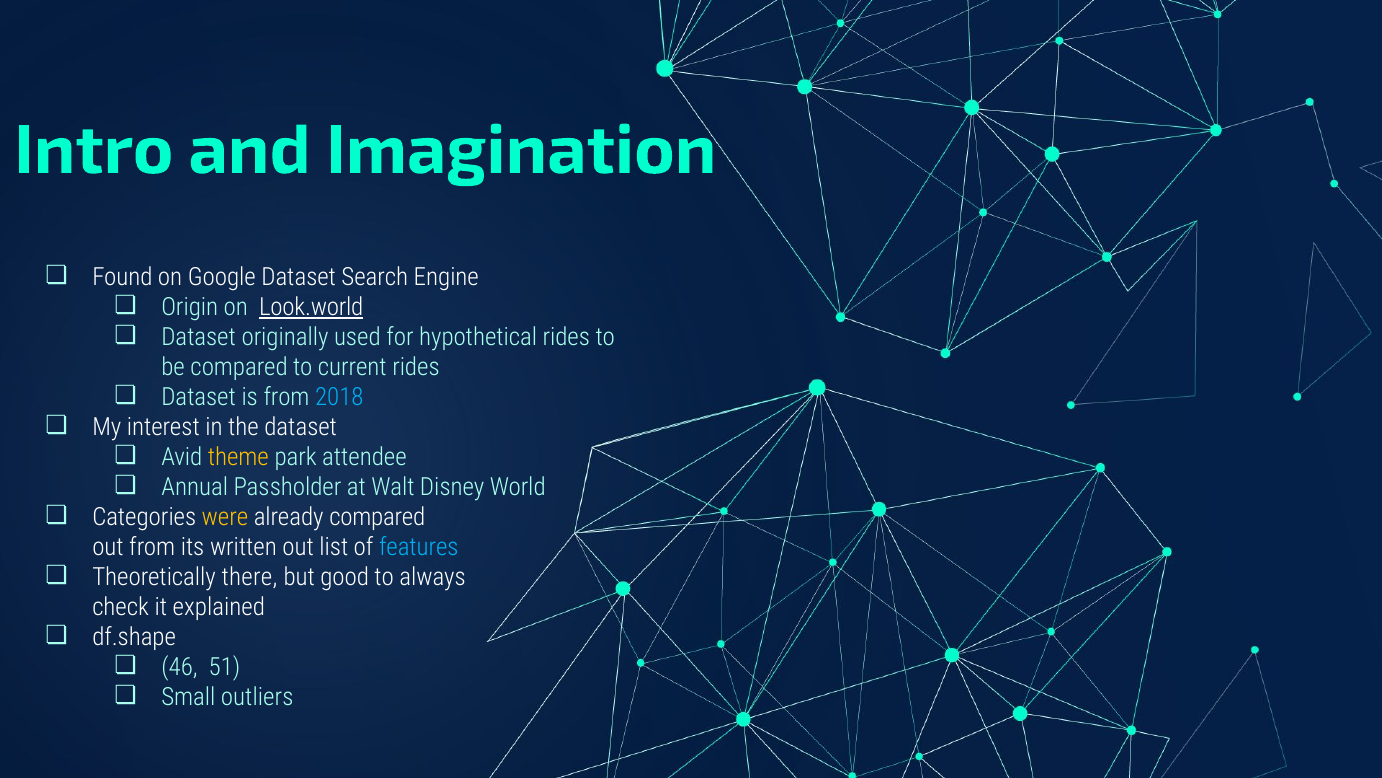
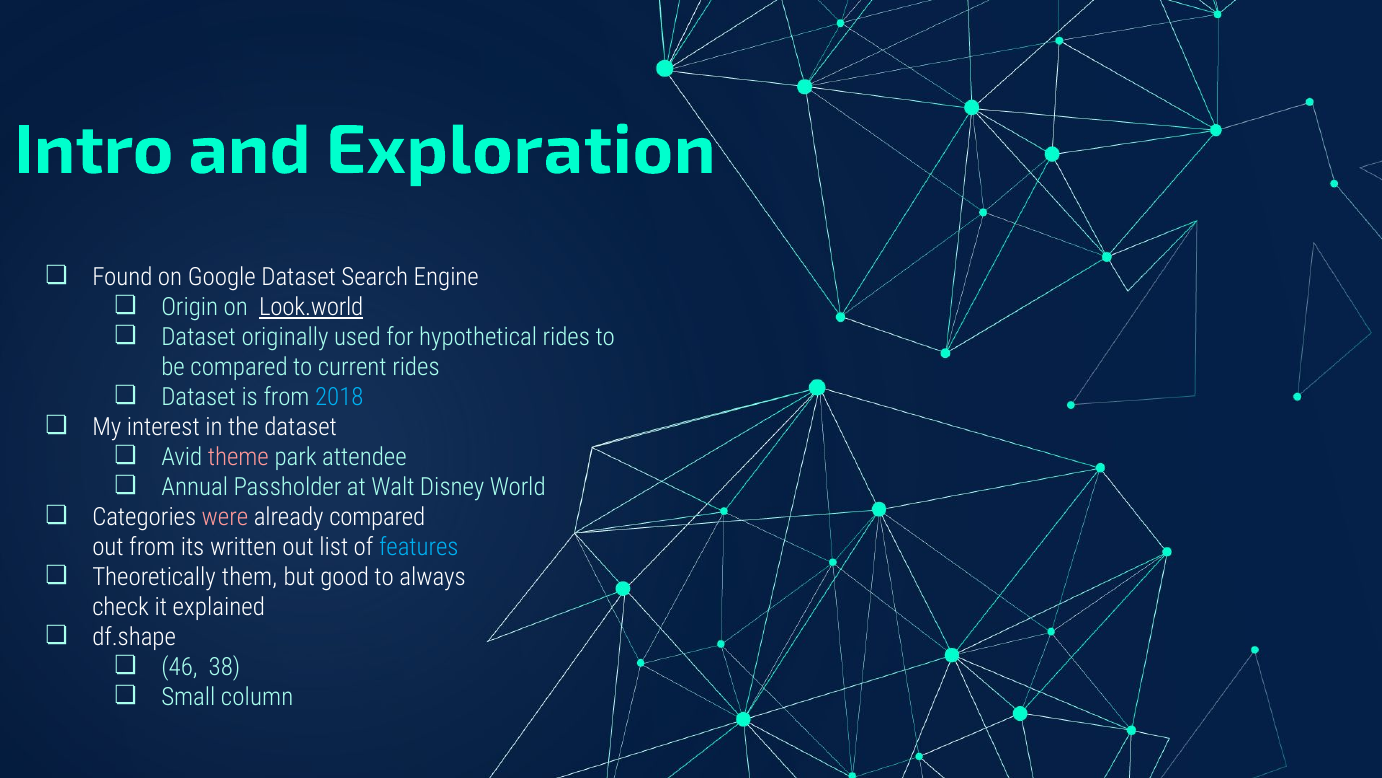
Imagination: Imagination -> Exploration
theme colour: yellow -> pink
were colour: yellow -> pink
there: there -> them
51: 51 -> 38
outliers: outliers -> column
